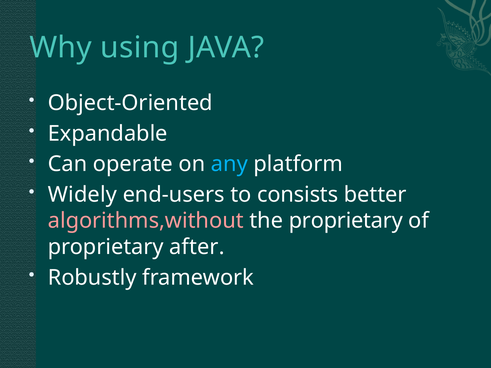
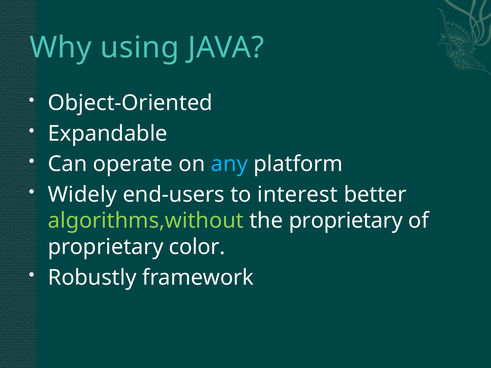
consists: consists -> interest
algorithms,without colour: pink -> light green
after: after -> color
